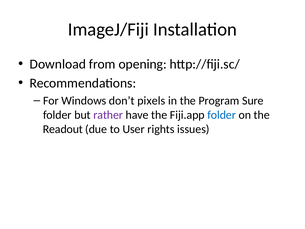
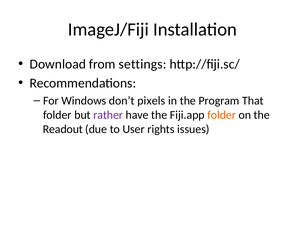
opening: opening -> settings
Sure: Sure -> That
folder at (222, 115) colour: blue -> orange
